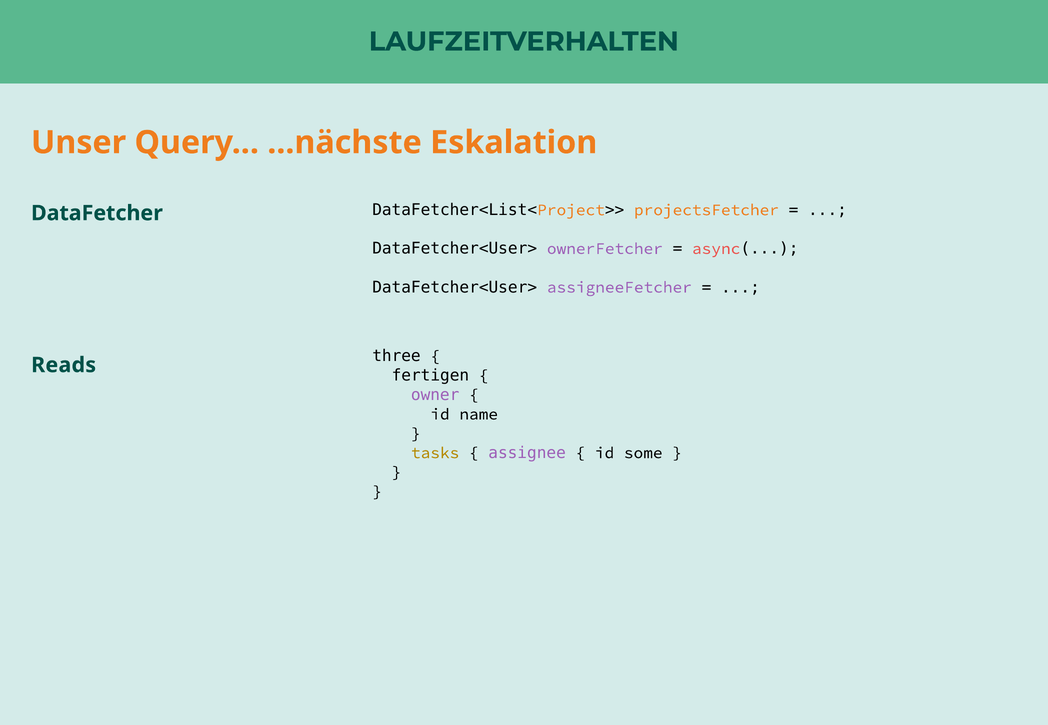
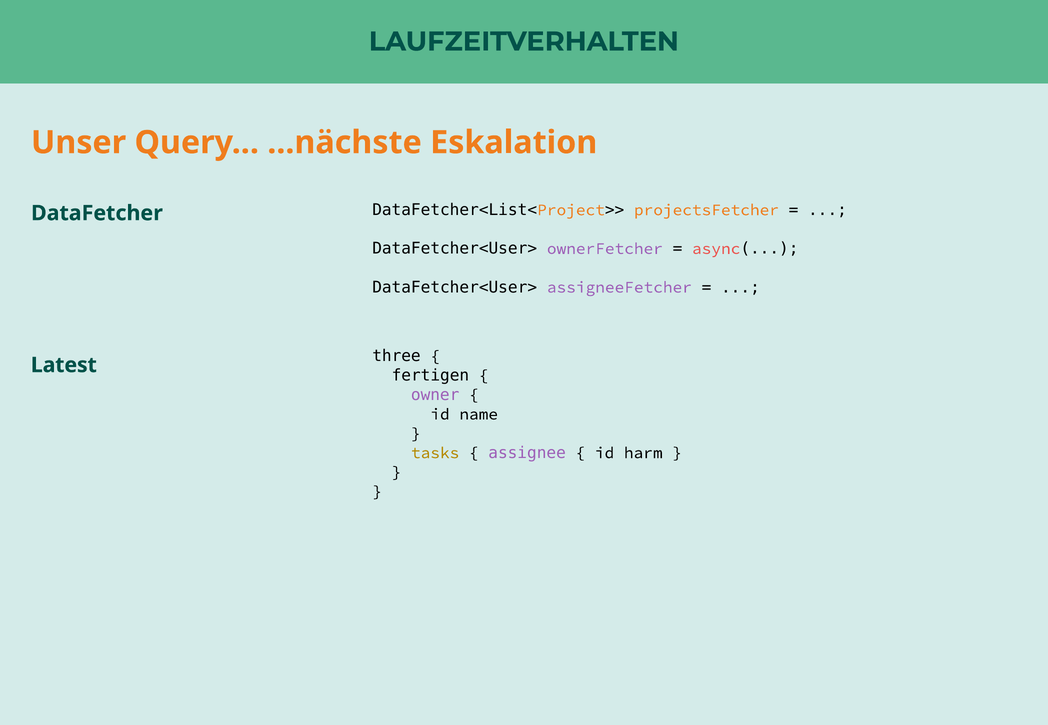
Reads: Reads -> Latest
some: some -> harm
